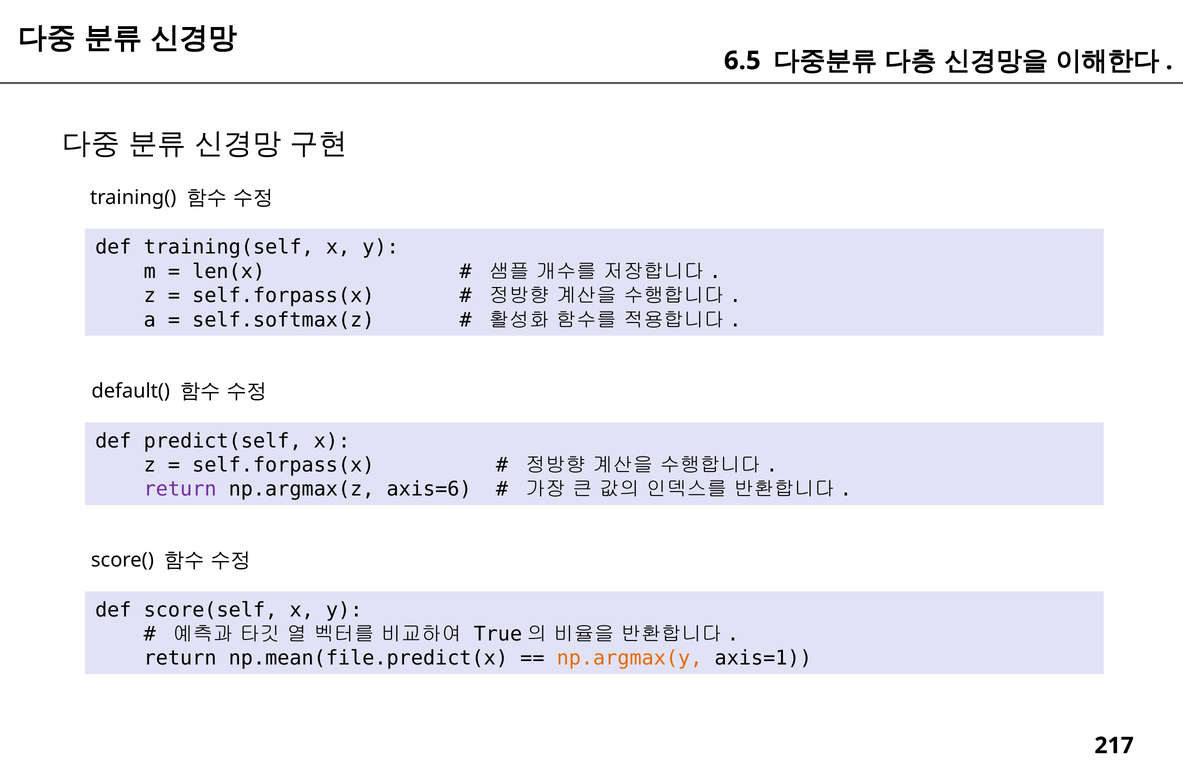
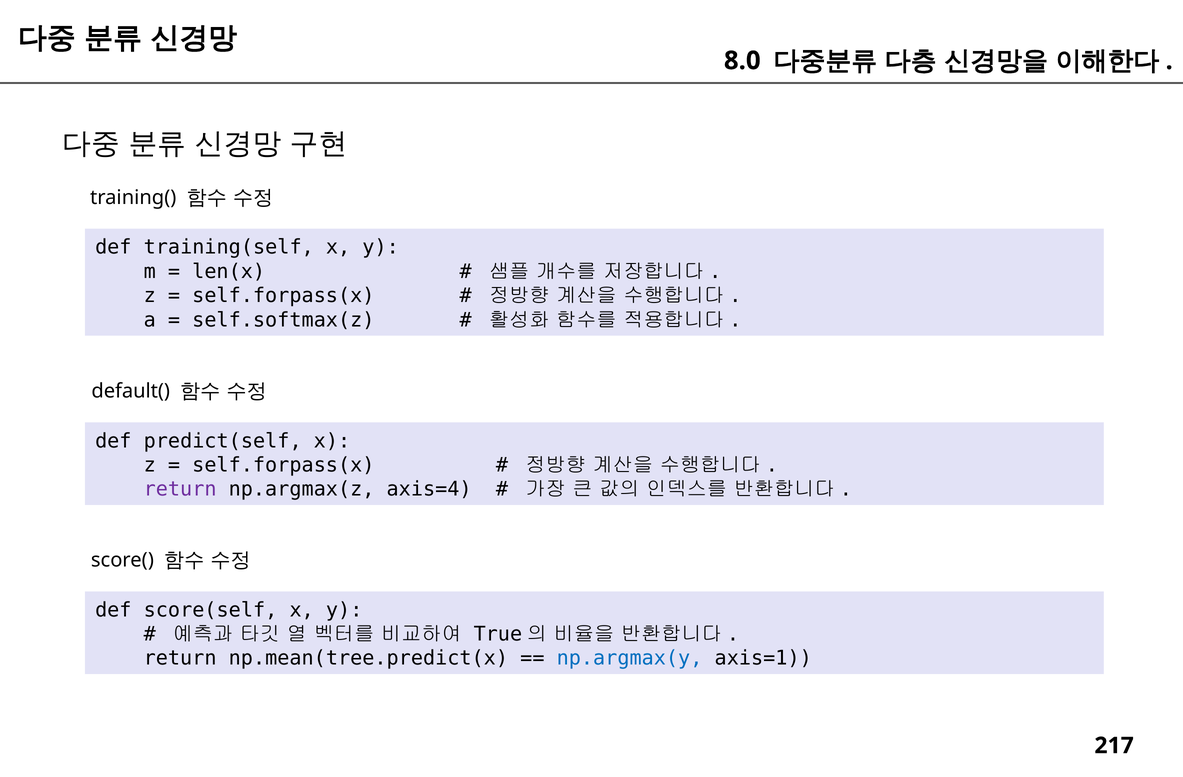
6.5: 6.5 -> 8.0
axis=6: axis=6 -> axis=4
np.mean(file.predict(x: np.mean(file.predict(x -> np.mean(tree.predict(x
np.argmax(y colour: orange -> blue
